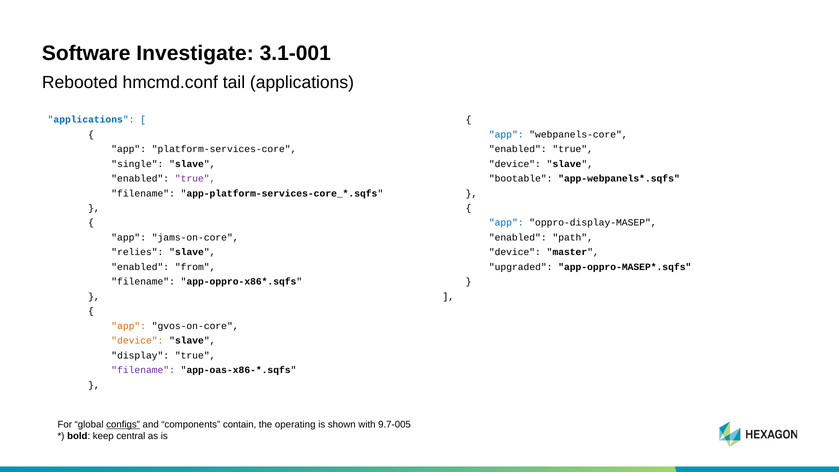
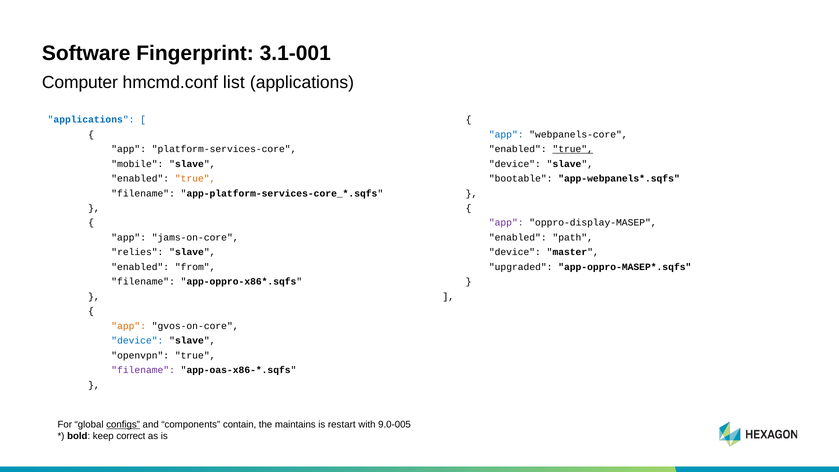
Investigate: Investigate -> Fingerprint
Rebooted: Rebooted -> Computer
tail: tail -> list
true at (573, 149) underline: none -> present
single: single -> mobile
true at (195, 179) colour: purple -> orange
app at (506, 223) colour: blue -> purple
device at (137, 341) colour: orange -> blue
display: display -> openvpn
operating: operating -> maintains
shown: shown -> restart
9.7-005: 9.7-005 -> 9.0-005
central: central -> correct
